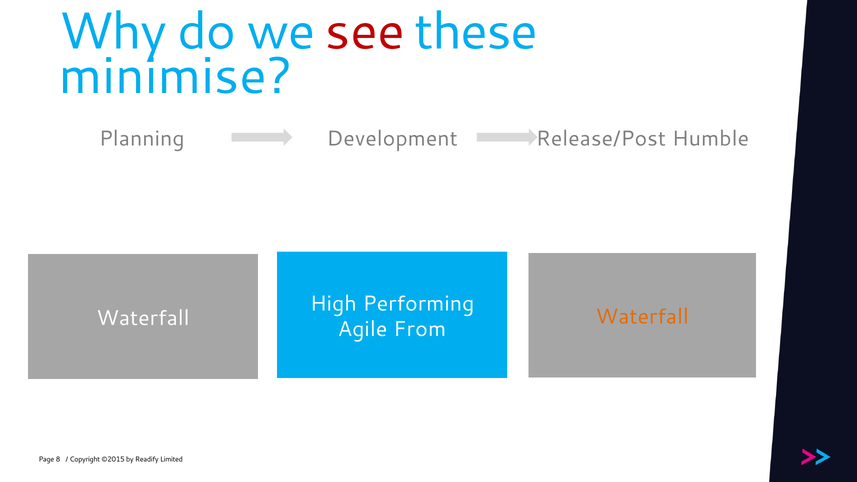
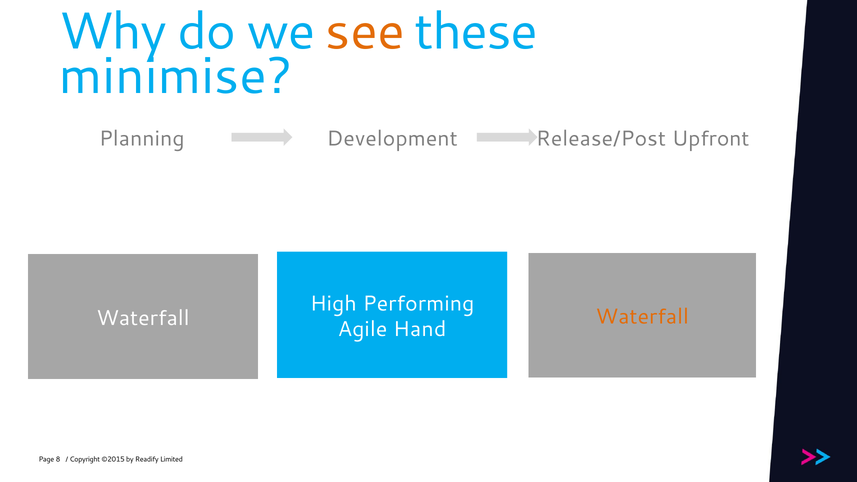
see colour: red -> orange
Humble: Humble -> Upfront
From: From -> Hand
